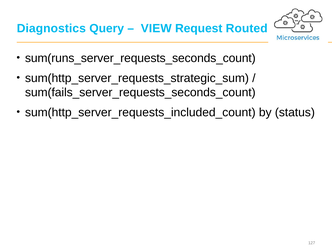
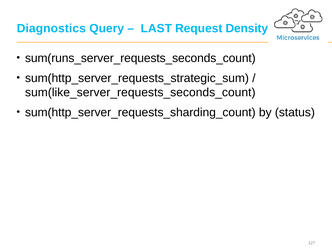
VIEW: VIEW -> LAST
Routed: Routed -> Density
sum(fails_server_requests_seconds_count: sum(fails_server_requests_seconds_count -> sum(like_server_requests_seconds_count
sum(http_server_requests_included_count: sum(http_server_requests_included_count -> sum(http_server_requests_sharding_count
